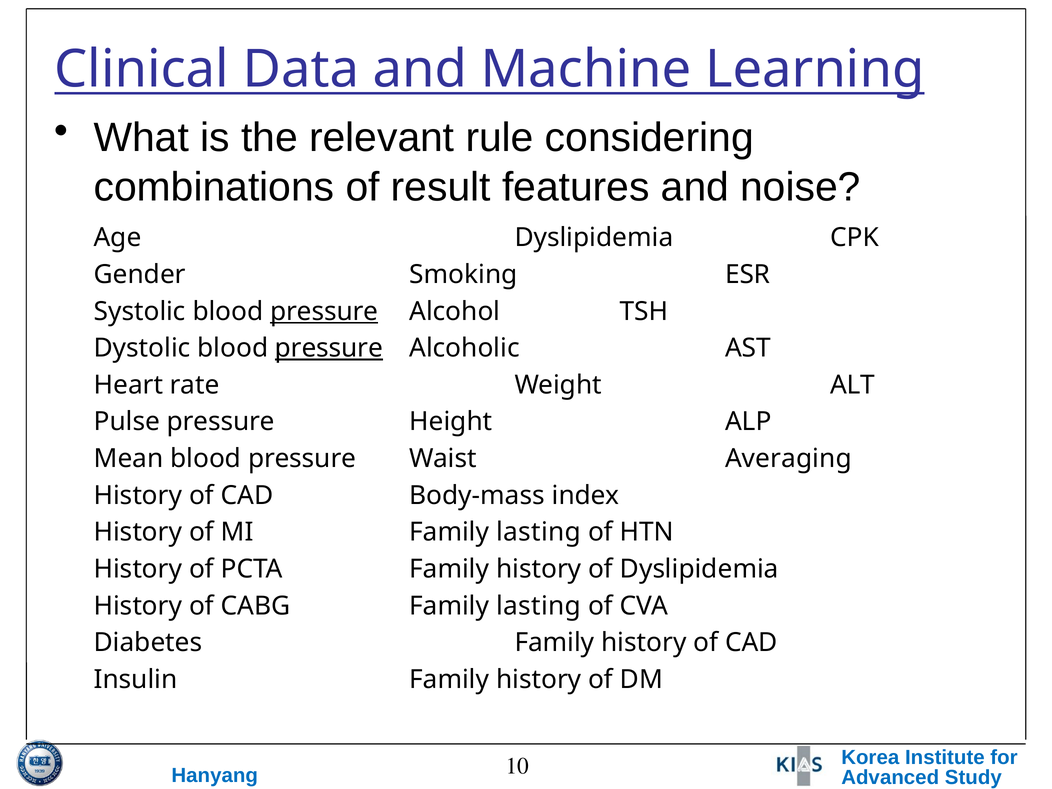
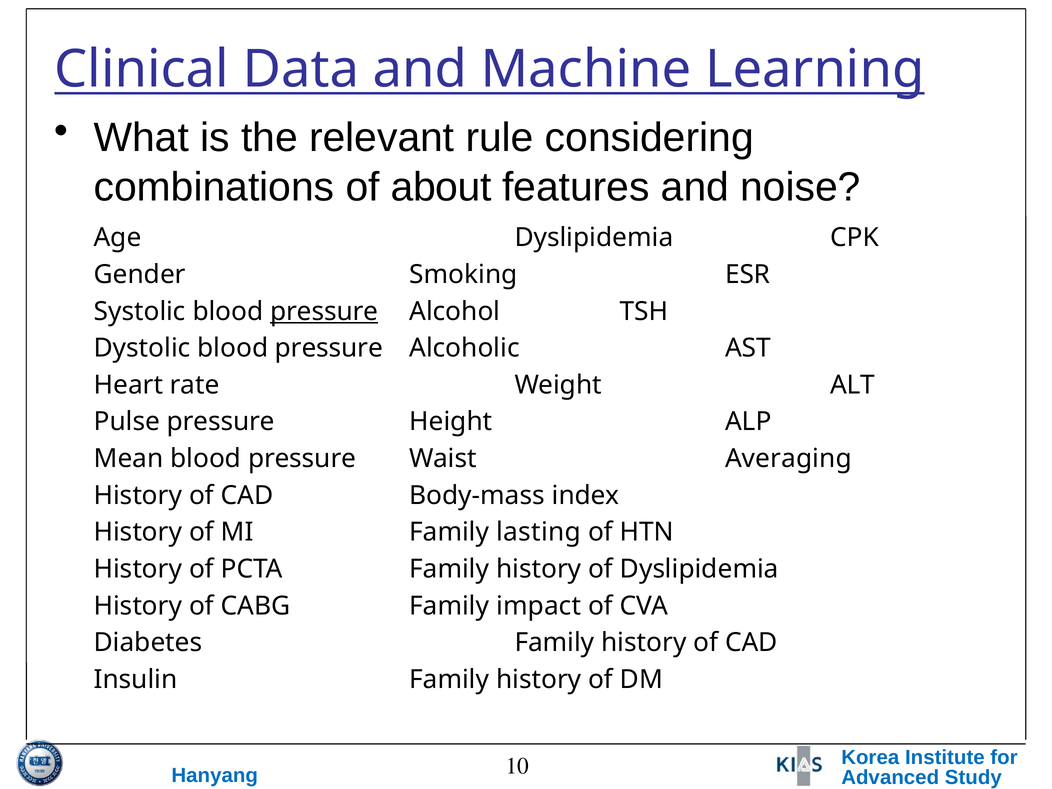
result: result -> about
pressure at (329, 348) underline: present -> none
CABG Family lasting: lasting -> impact
